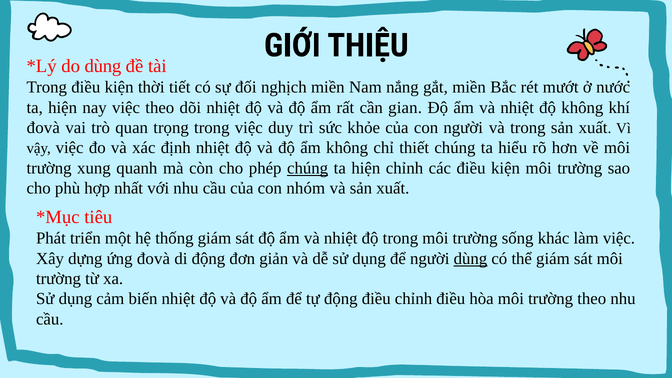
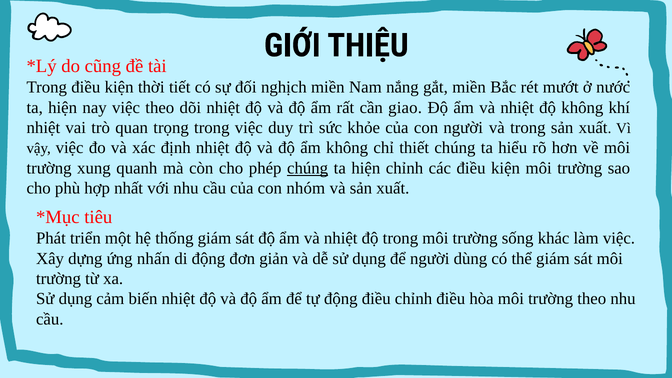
do dùng: dùng -> cũng
gian: gian -> giao
đovà at (43, 128): đovà -> nhiệt
ứng đovà: đovà -> nhấn
dùng at (470, 259) underline: present -> none
